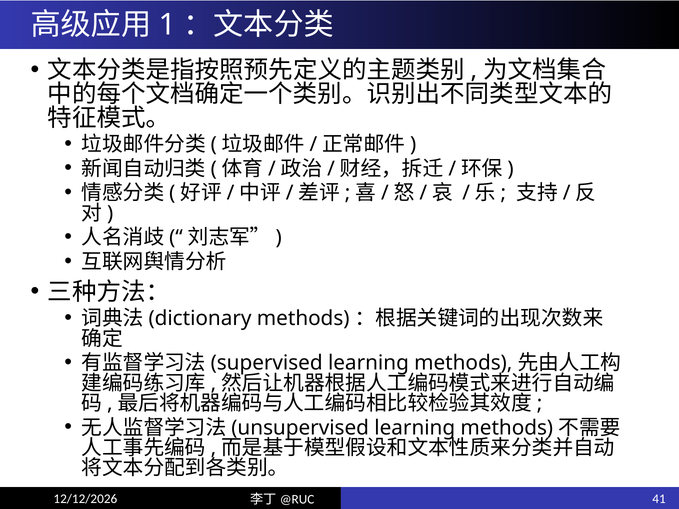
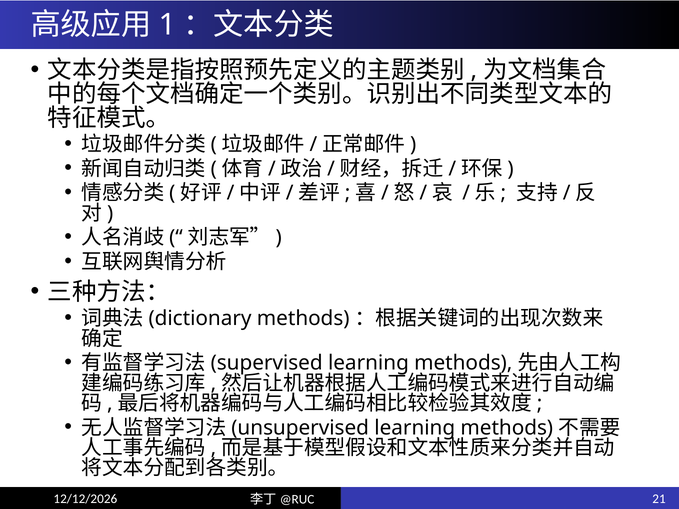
41: 41 -> 21
